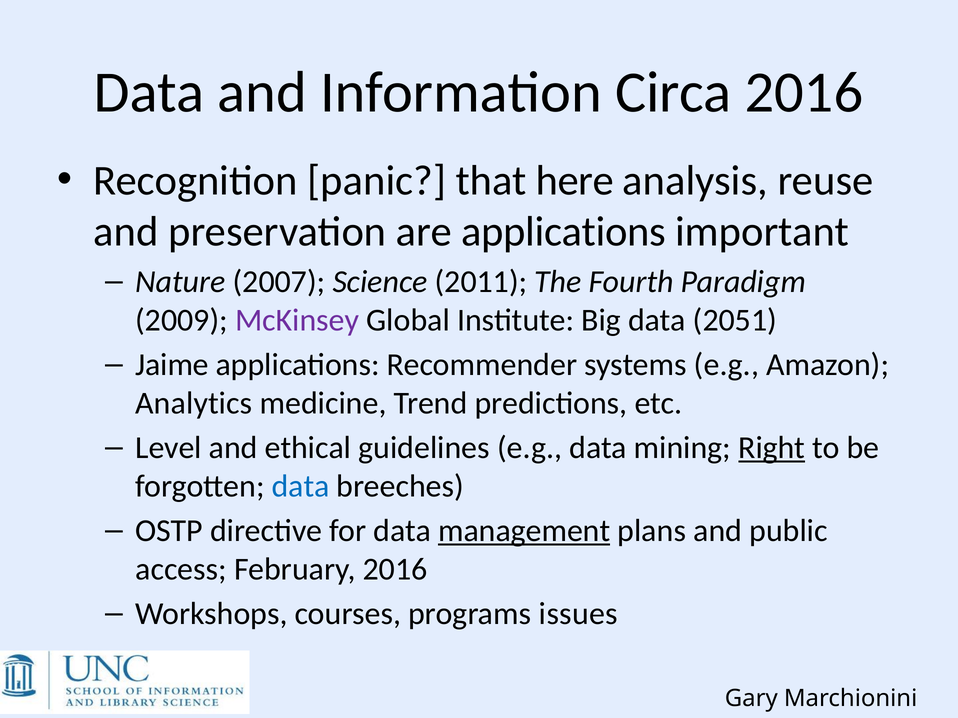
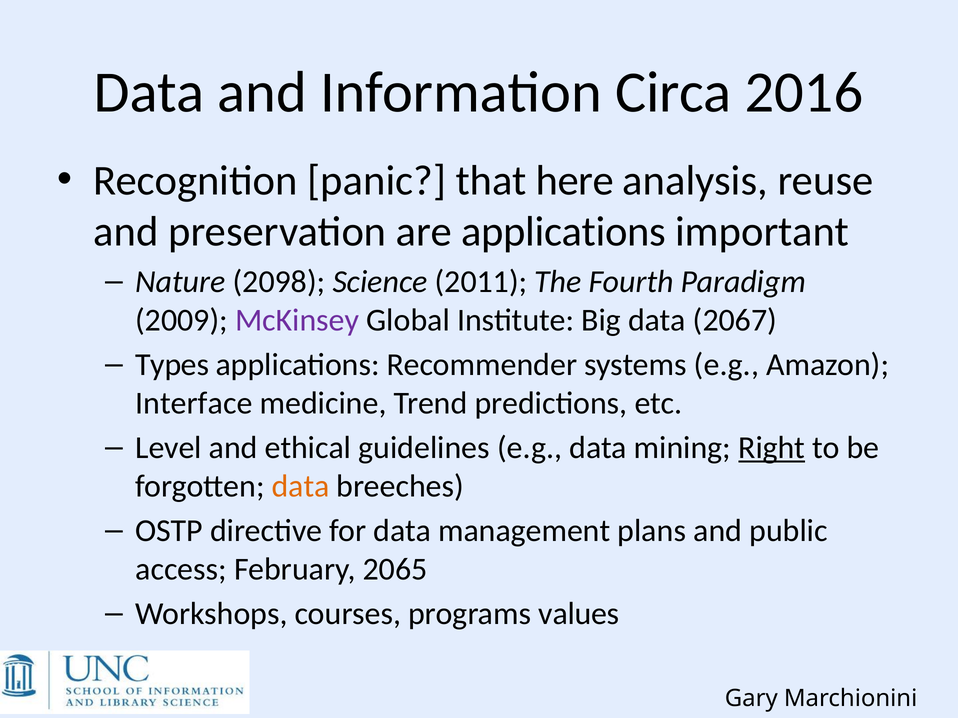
2007: 2007 -> 2098
2051: 2051 -> 2067
Jaime: Jaime -> Types
Analytics: Analytics -> Interface
data at (301, 486) colour: blue -> orange
management underline: present -> none
February 2016: 2016 -> 2065
issues: issues -> values
